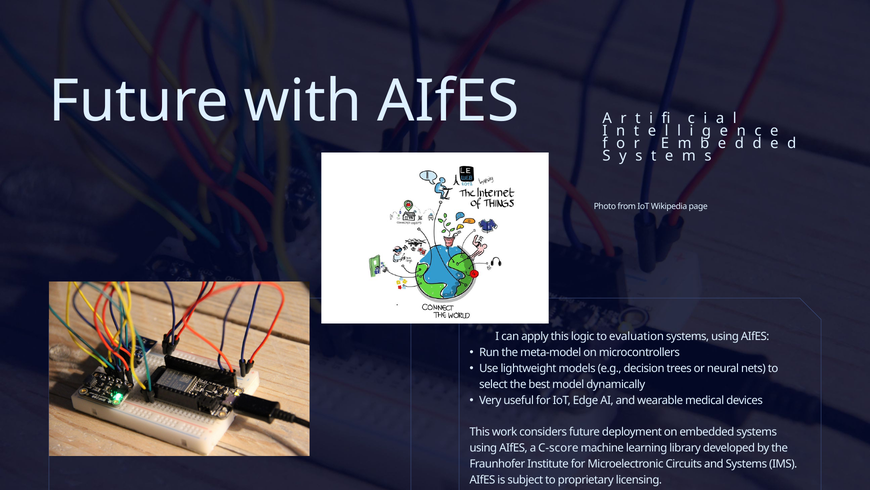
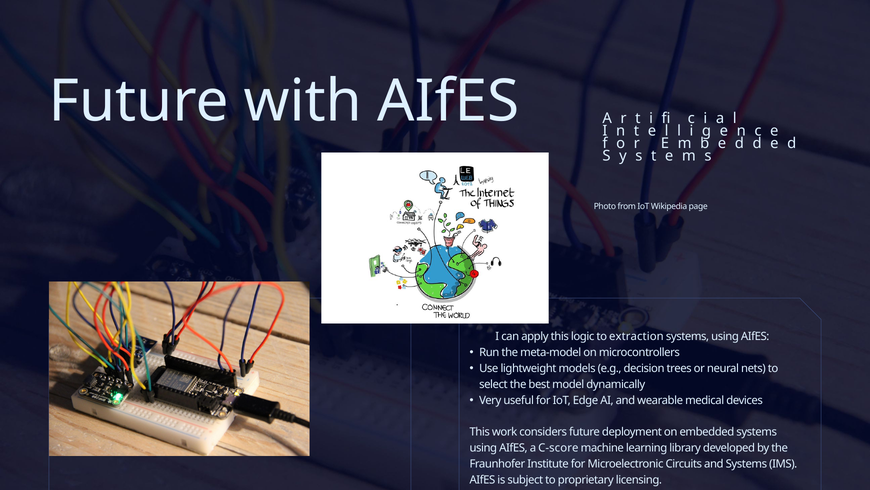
evaluation: evaluation -> extraction
